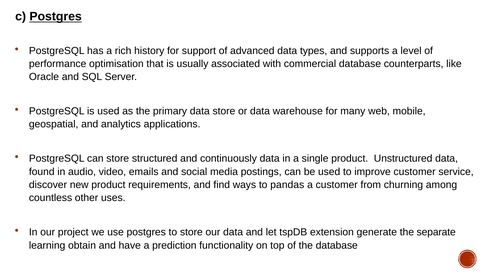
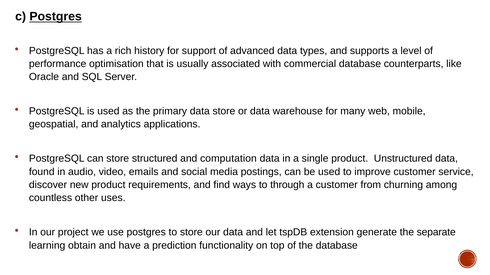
continuously: continuously -> computation
pandas: pandas -> through
